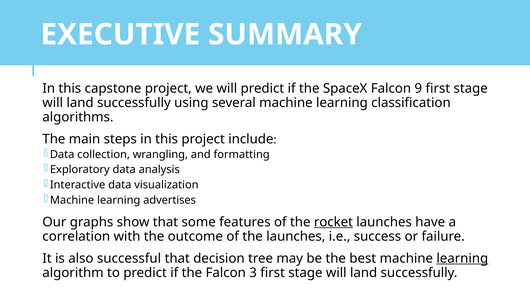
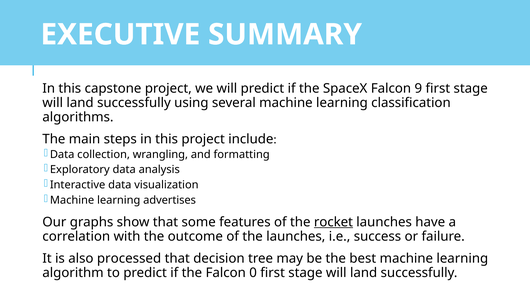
successful: successful -> processed
learning at (462, 258) underline: present -> none
3: 3 -> 0
